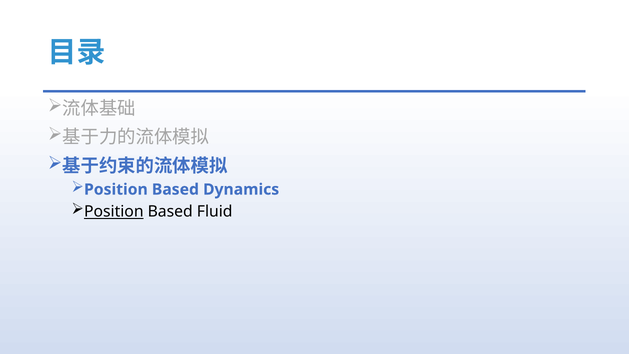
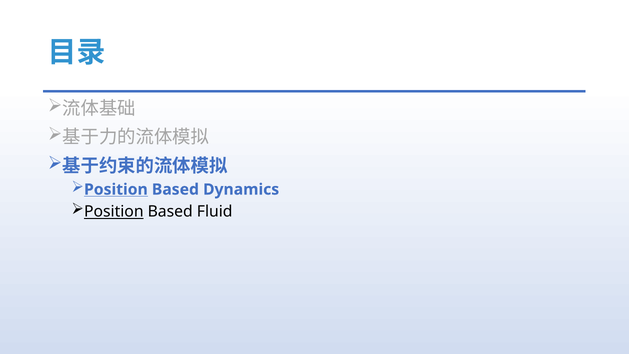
Position at (116, 189) underline: none -> present
